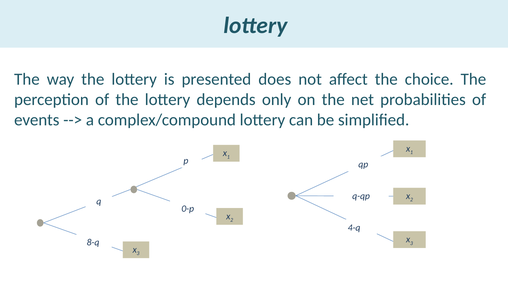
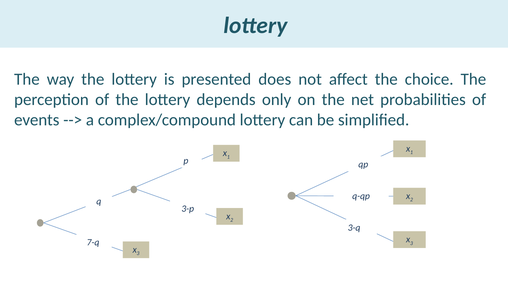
0-p: 0-p -> 3-p
4-q: 4-q -> 3-q
8-q: 8-q -> 7-q
